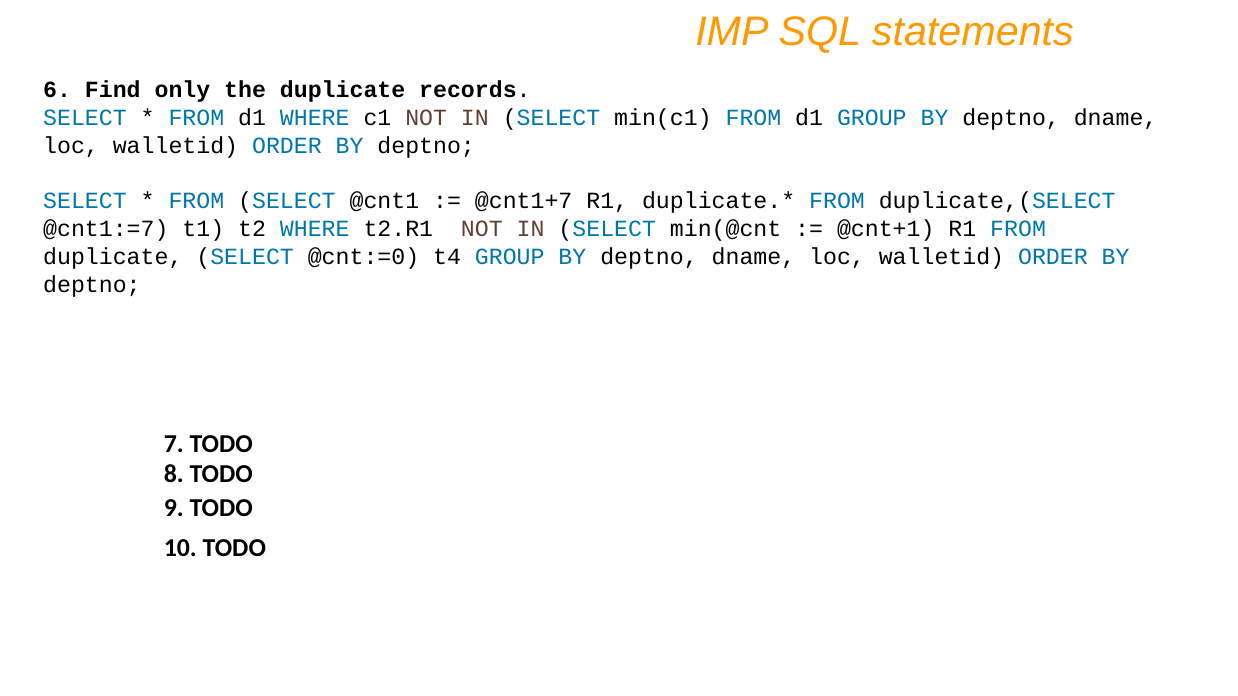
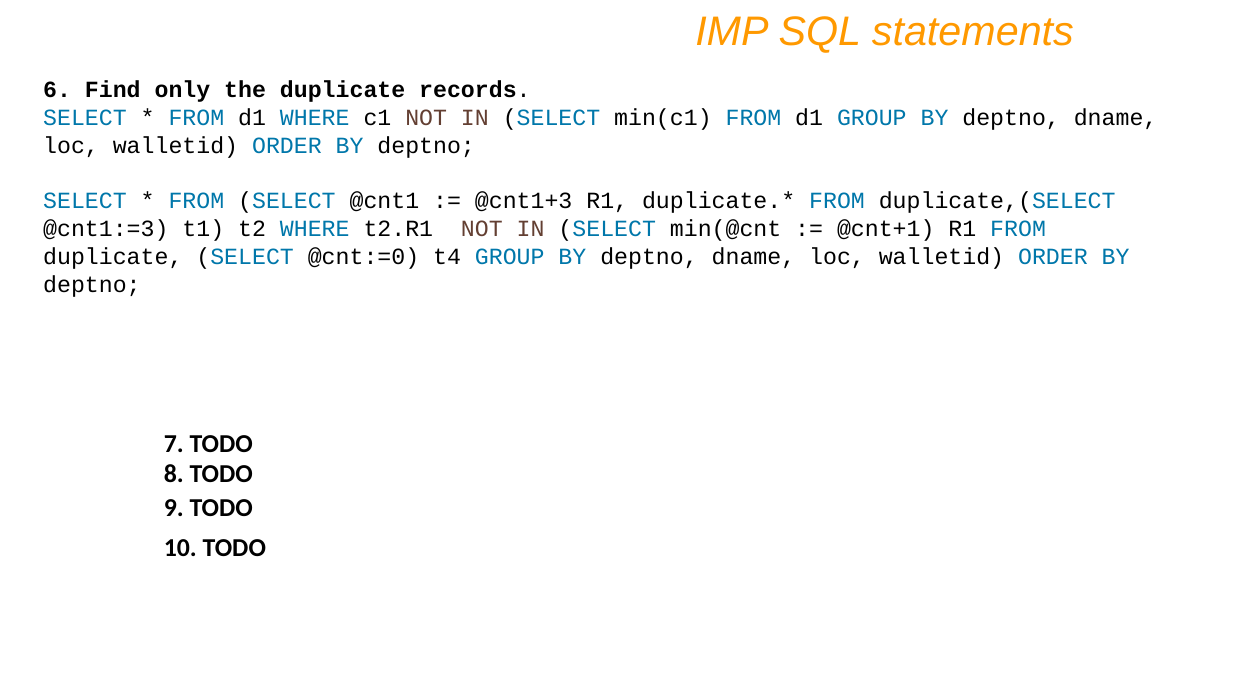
@cnt1+7: @cnt1+7 -> @cnt1+3
@cnt1:=7: @cnt1:=7 -> @cnt1:=3
